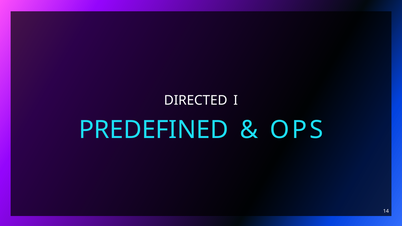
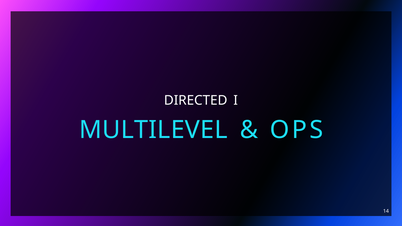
PREDEFINED: PREDEFINED -> MULTILEVEL
